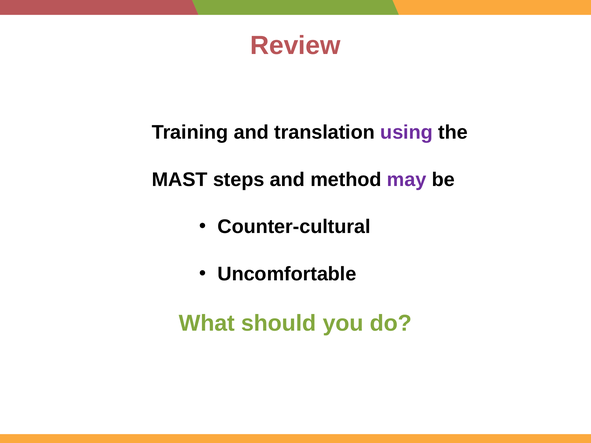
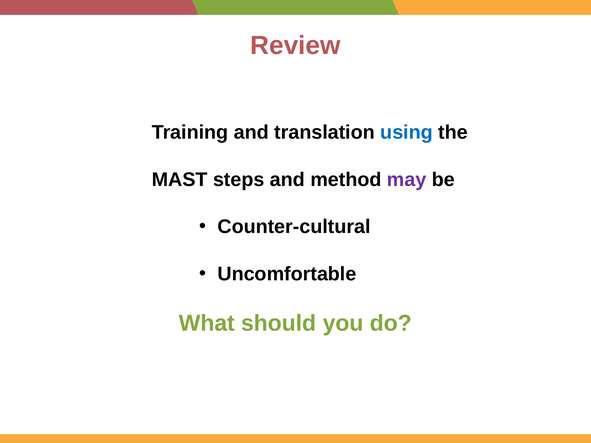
using colour: purple -> blue
